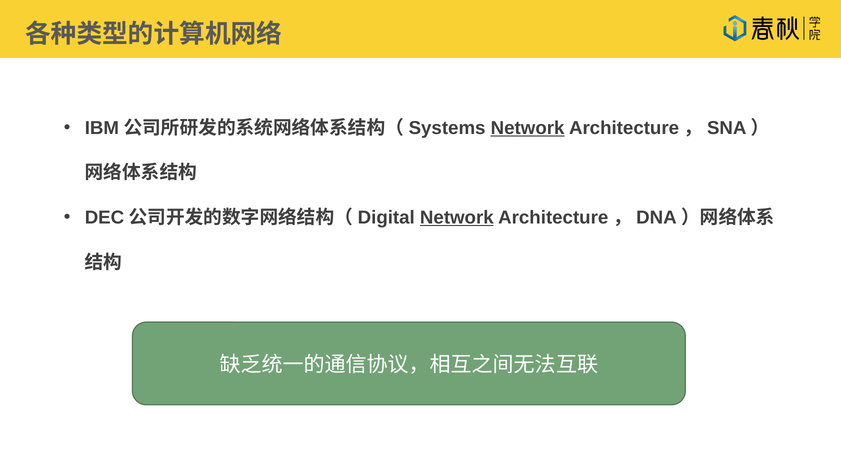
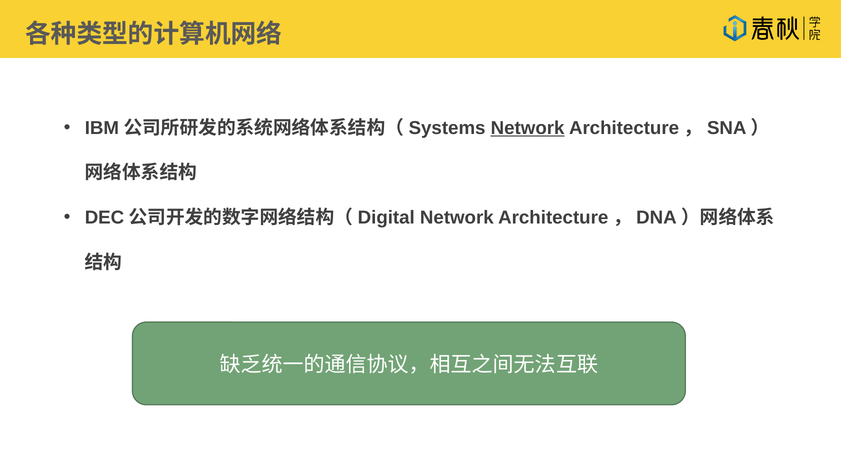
Network at (457, 218) underline: present -> none
